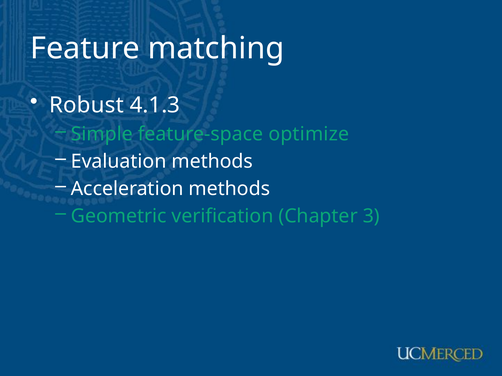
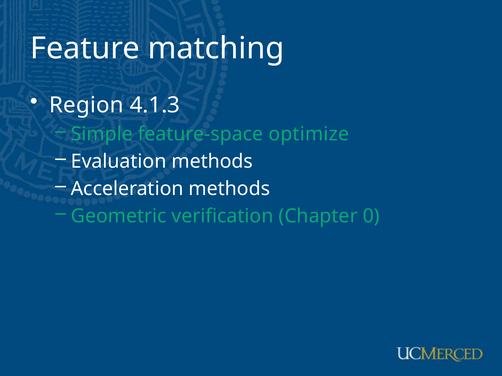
Robust: Robust -> Region
3: 3 -> 0
